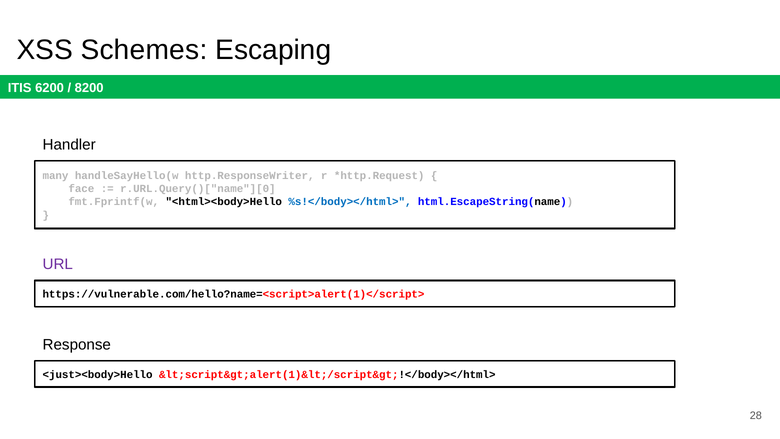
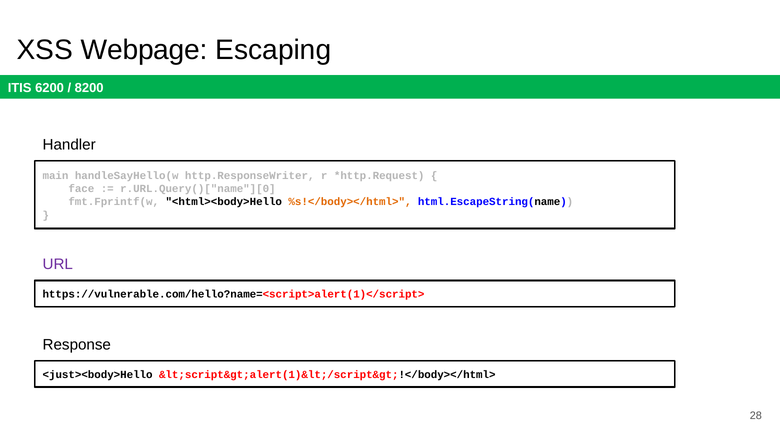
Schemes: Schemes -> Webpage
many: many -> main
%s!</body></html> colour: blue -> orange
